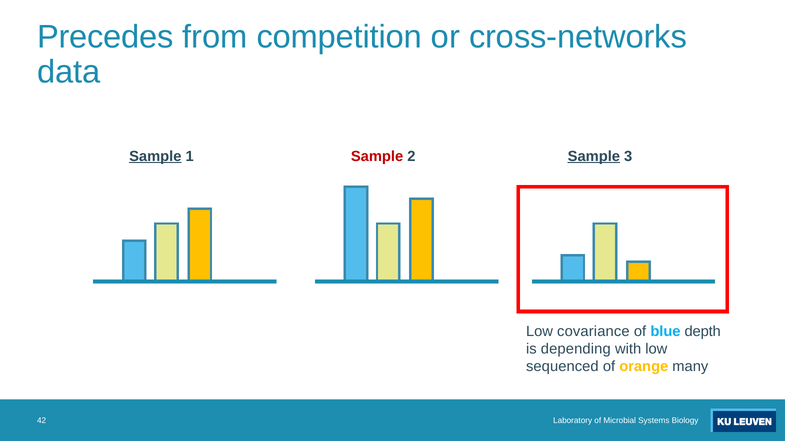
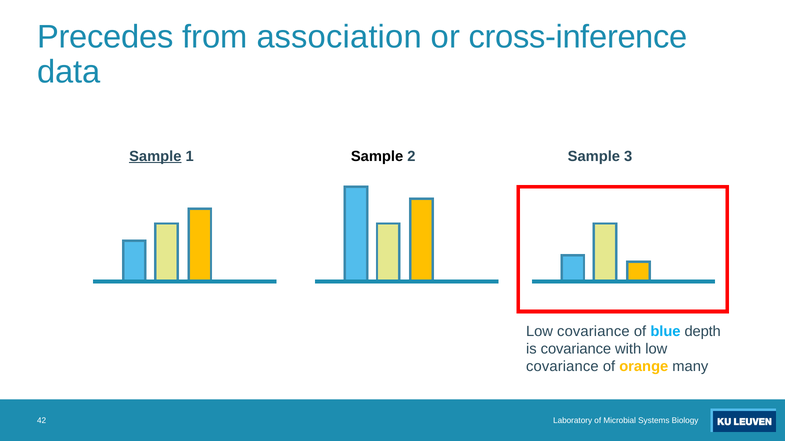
competition: competition -> association
cross-networks: cross-networks -> cross-inference
Sample at (377, 156) colour: red -> black
Sample at (594, 156) underline: present -> none
is depending: depending -> covariance
sequenced at (562, 367): sequenced -> covariance
